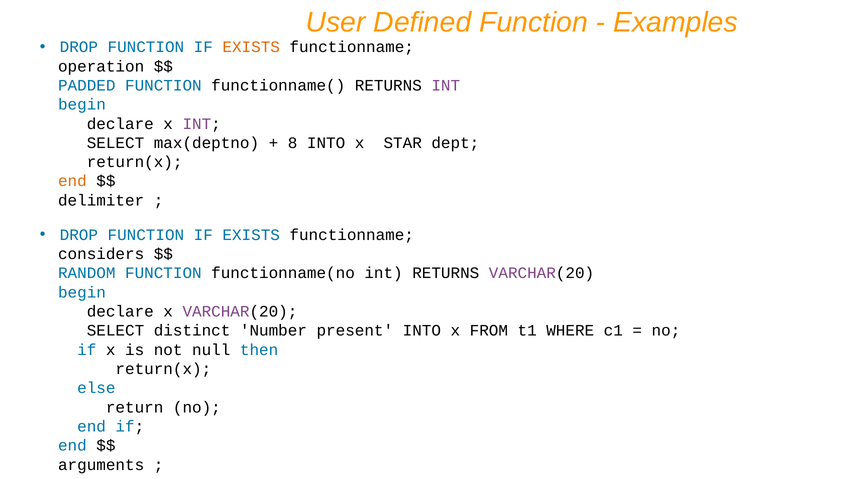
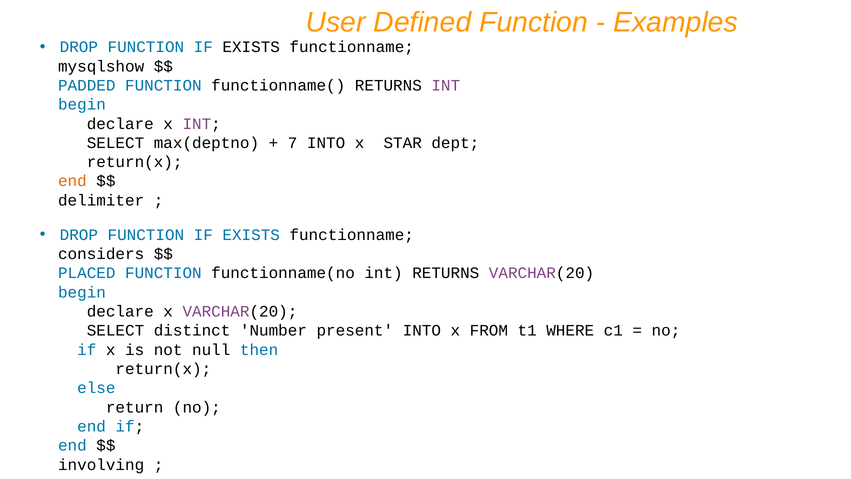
EXISTS at (251, 47) colour: orange -> black
operation: operation -> mysqlshow
8: 8 -> 7
RANDOM: RANDOM -> PLACED
arguments: arguments -> involving
